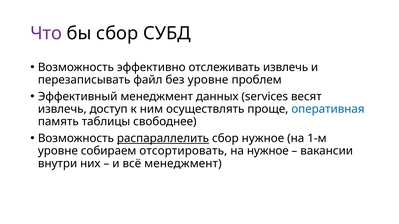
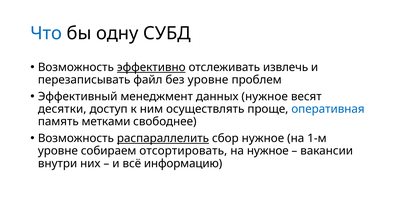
Что colour: purple -> blue
бы сбор: сбор -> одну
эффективно underline: none -> present
данных services: services -> нужное
извлечь at (62, 109): извлечь -> десятки
таблицы: таблицы -> метками
всё менеджмент: менеджмент -> информацию
